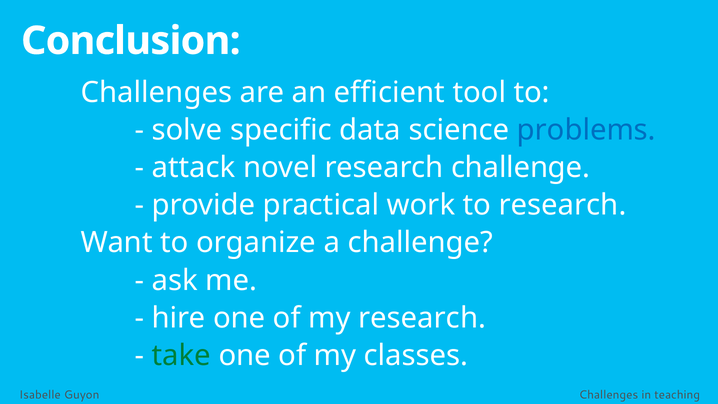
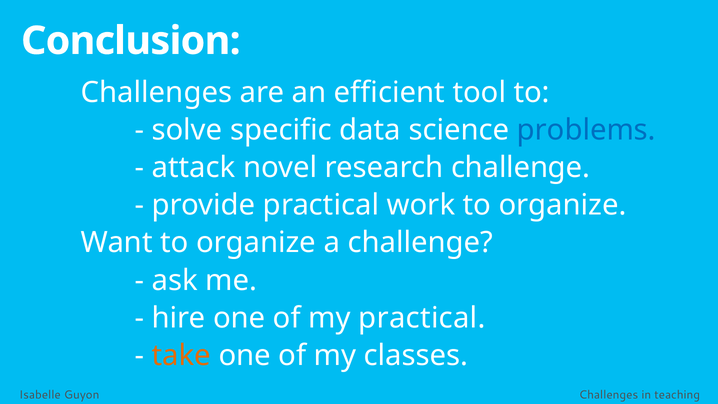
work to research: research -> organize
my research: research -> practical
take colour: green -> orange
